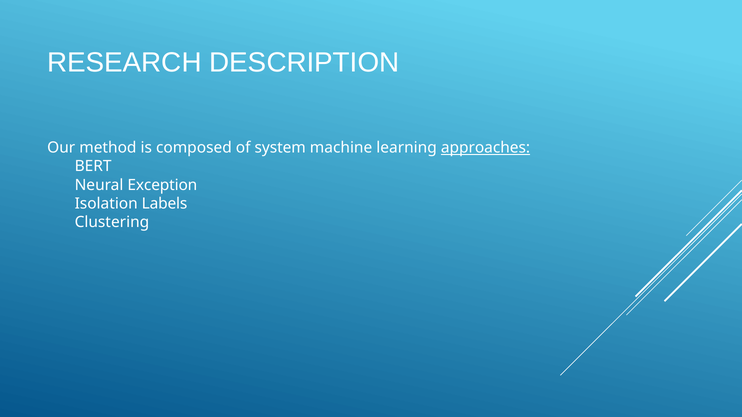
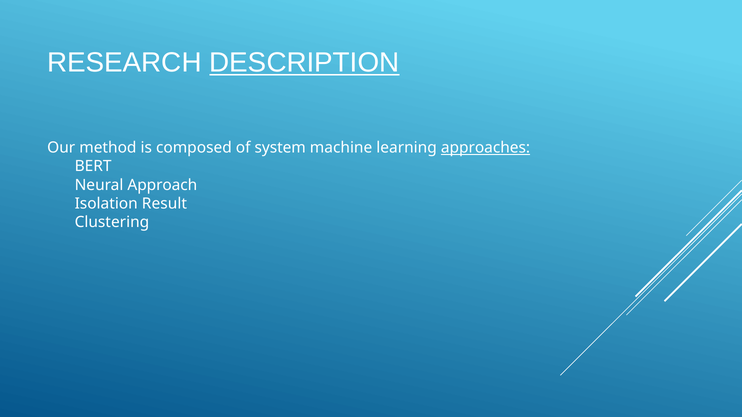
DESCRIPTION underline: none -> present
Exception: Exception -> Approach
Labels: Labels -> Result
